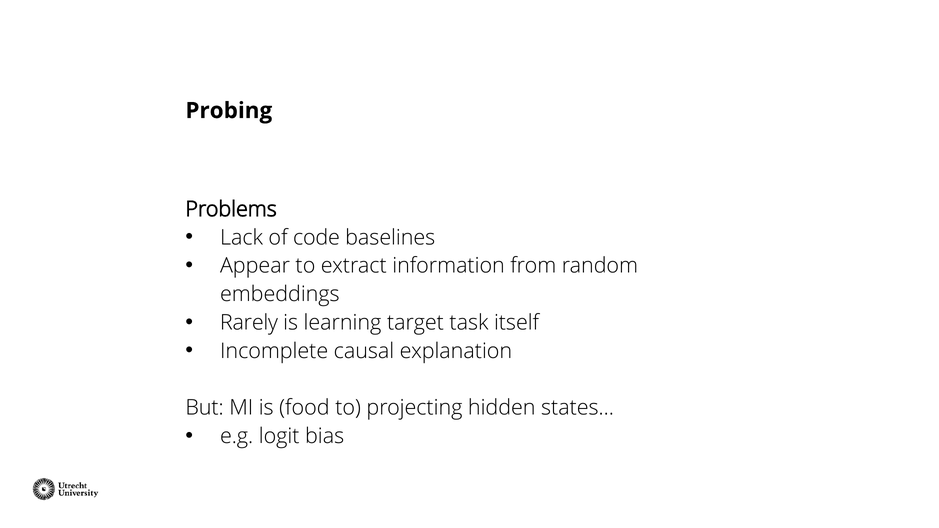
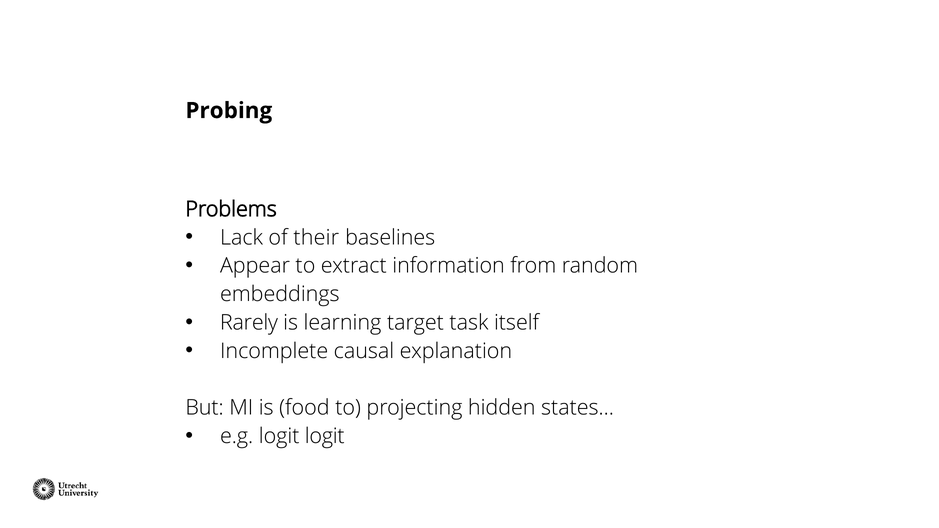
code: code -> their
logit bias: bias -> logit
